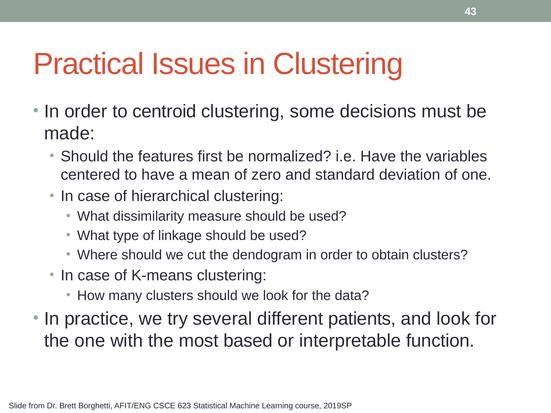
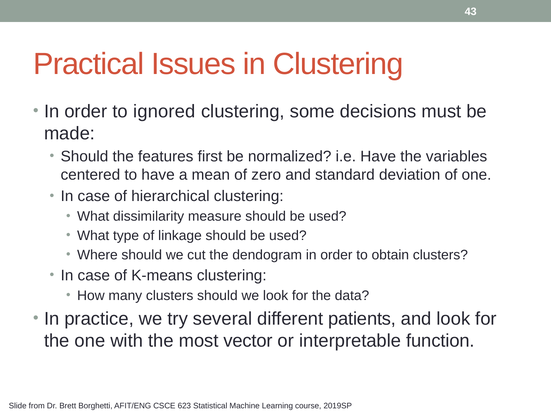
centroid: centroid -> ignored
based: based -> vector
